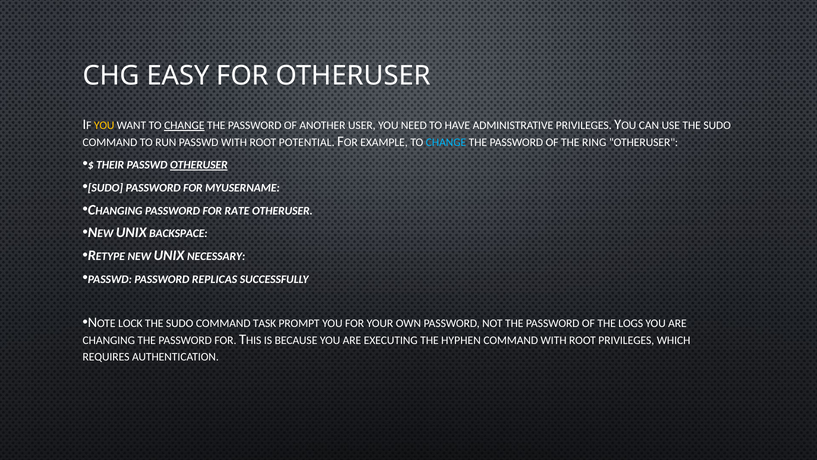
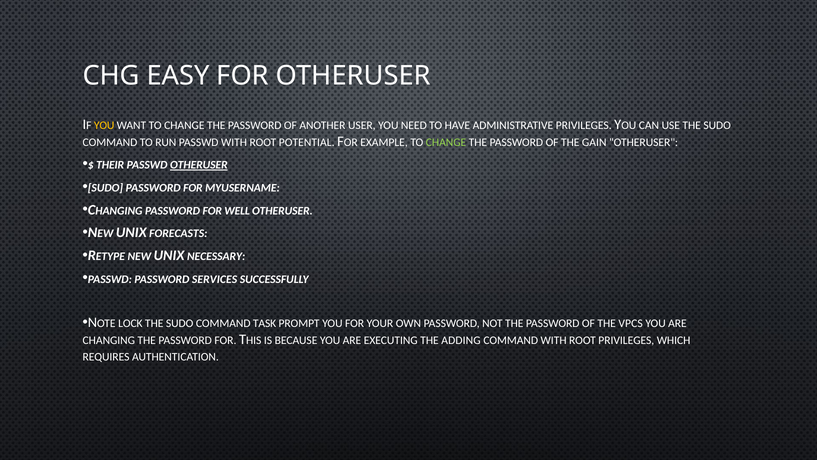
CHANGE at (184, 125) underline: present -> none
CHANGE at (446, 142) colour: light blue -> light green
RING: RING -> GAIN
RATE: RATE -> WELL
BACKSPACE: BACKSPACE -> FORECASTS
REPLICAS: REPLICAS -> SERVICES
LOGS: LOGS -> VPCS
HYPHEN: HYPHEN -> ADDING
